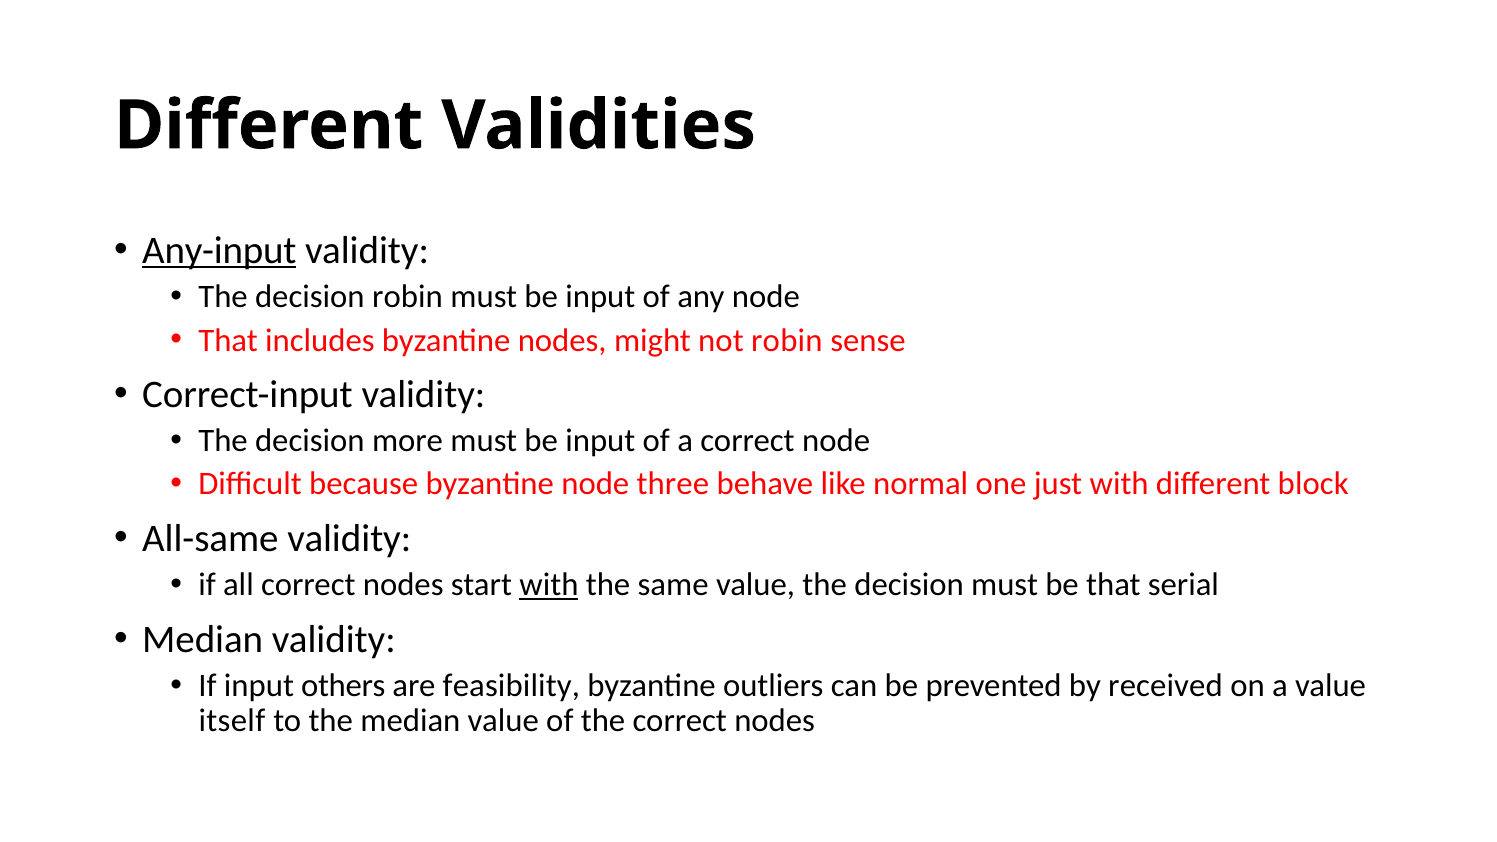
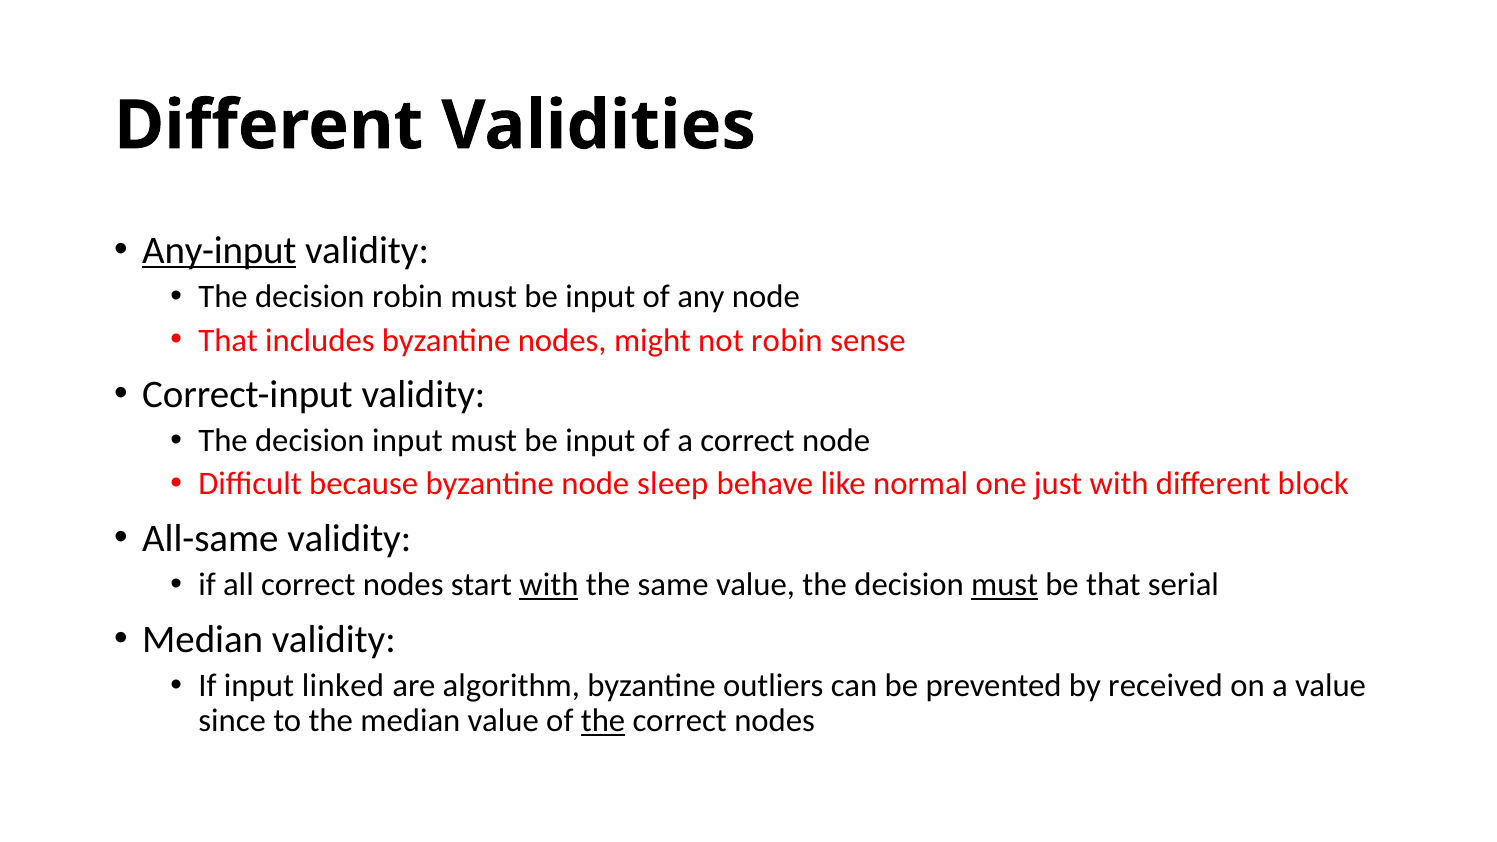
decision more: more -> input
three: three -> sleep
must at (1005, 585) underline: none -> present
others: others -> linked
feasibility: feasibility -> algorithm
itself: itself -> since
the at (603, 721) underline: none -> present
